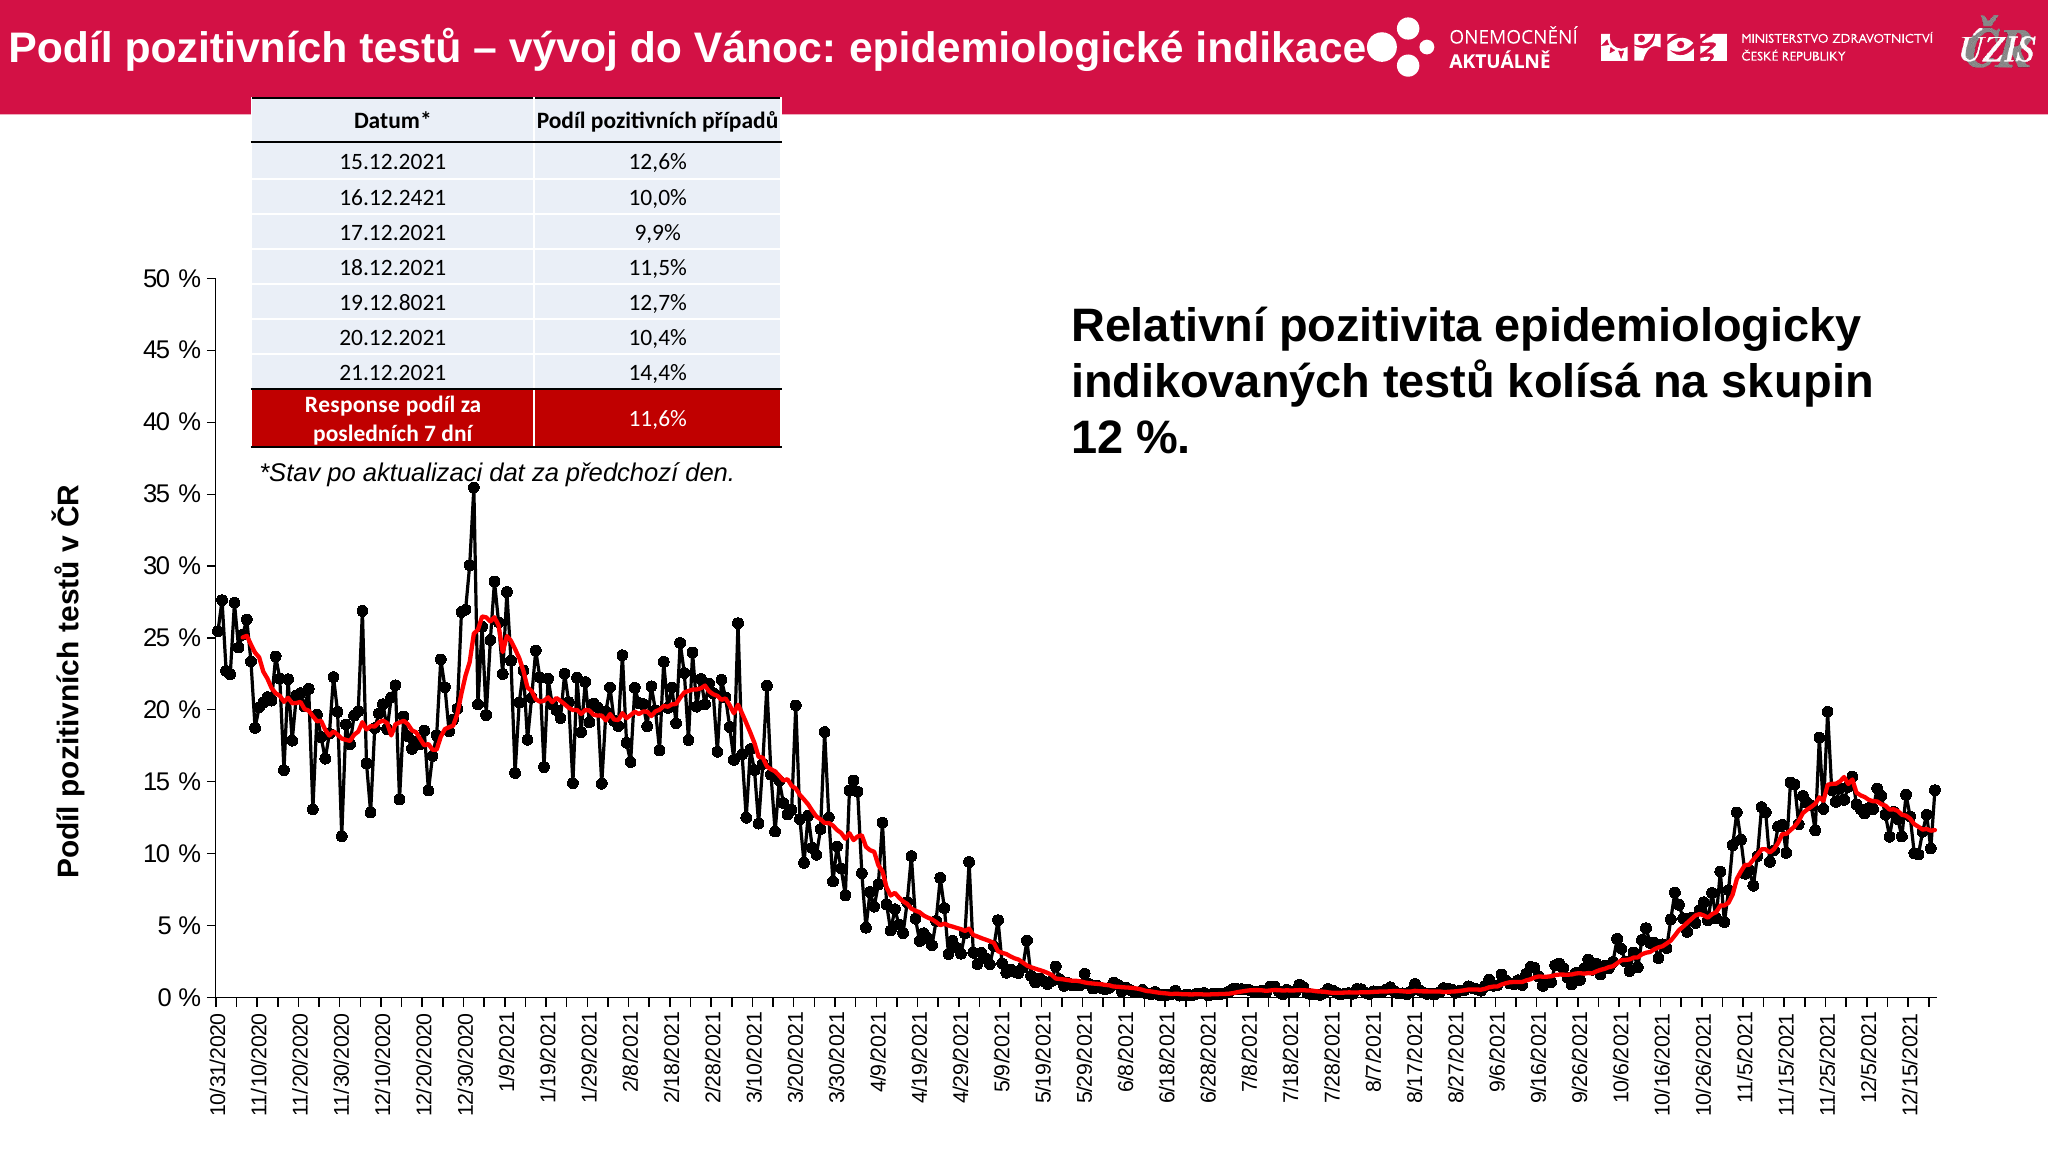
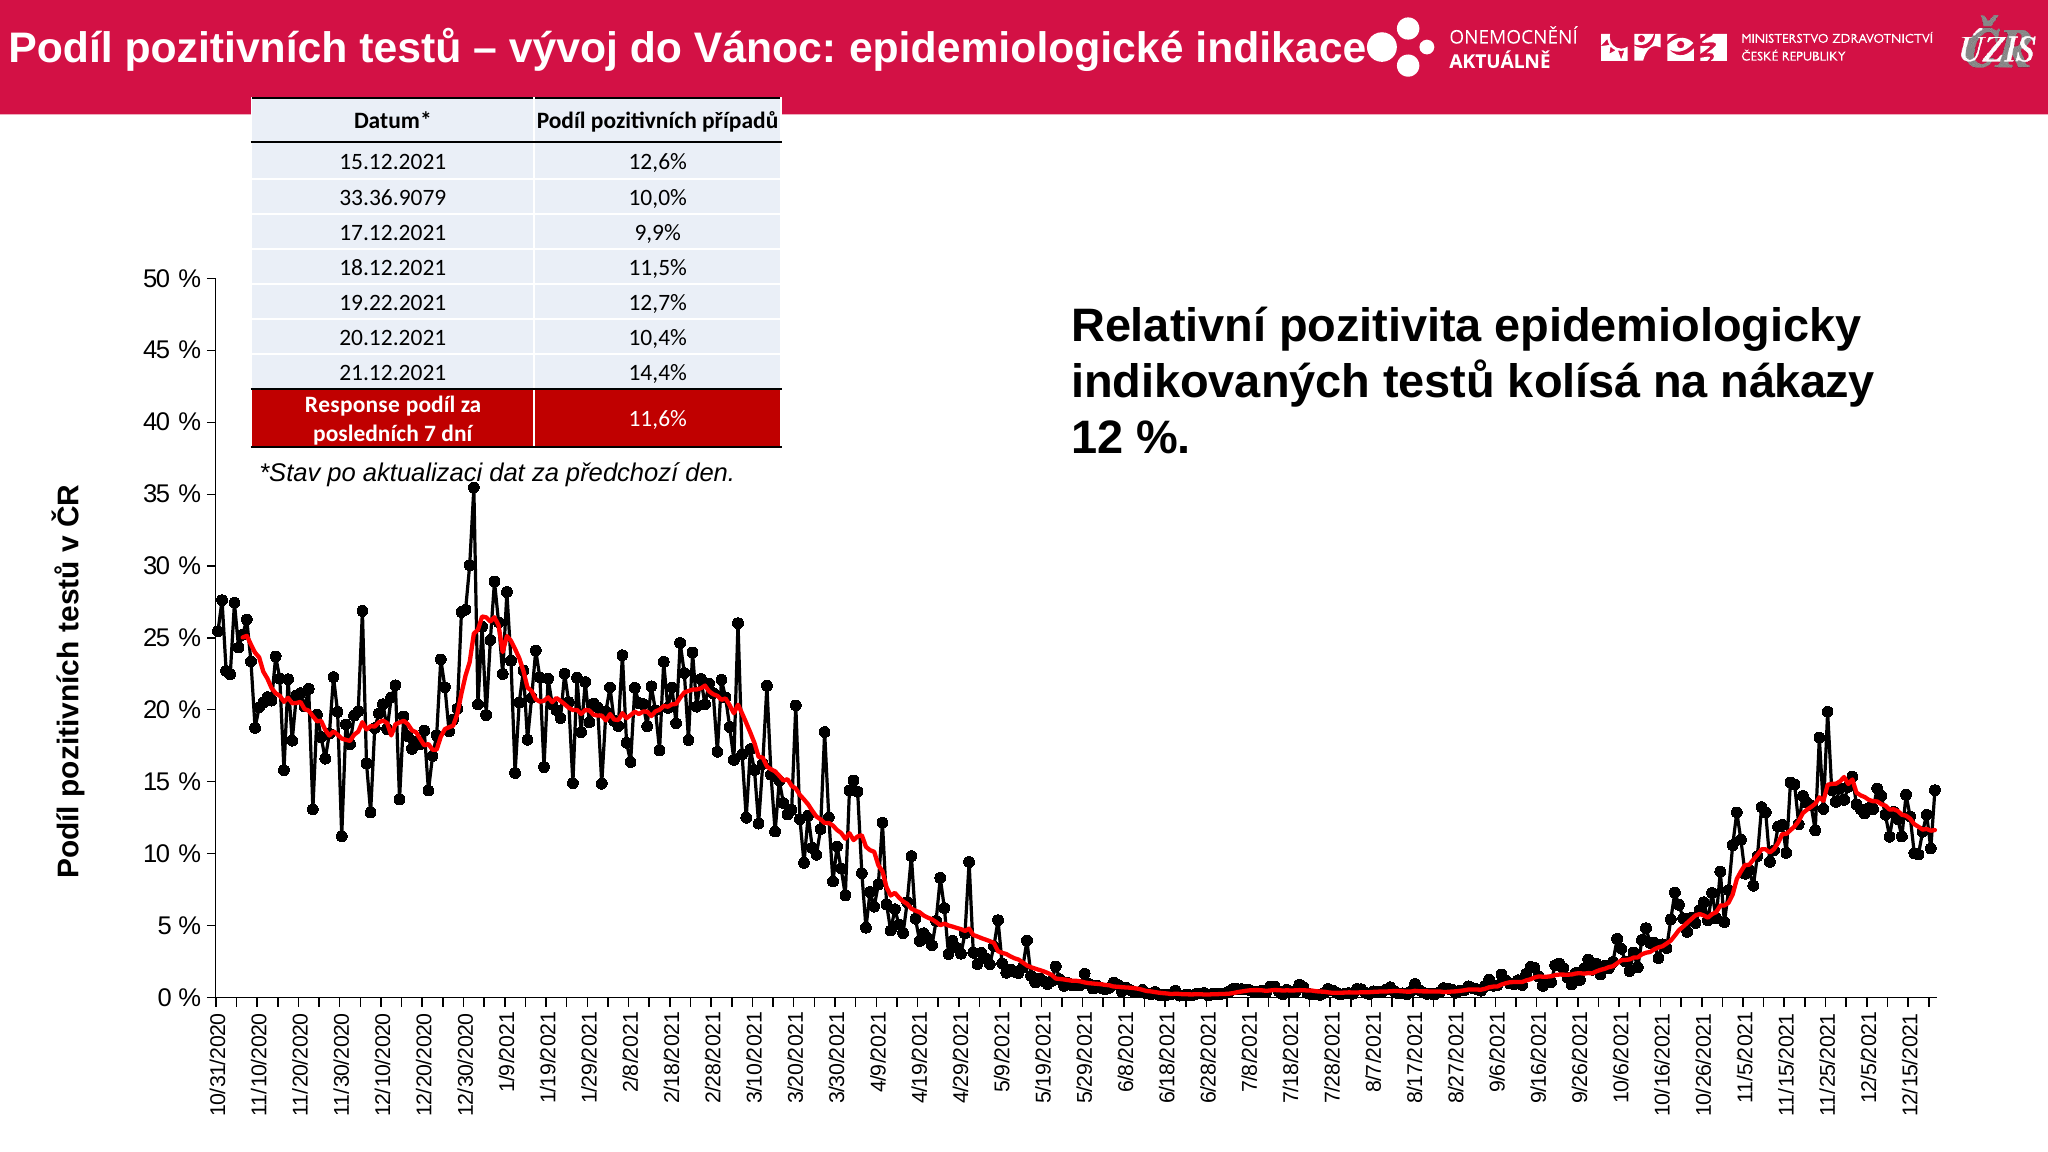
16.12.2421: 16.12.2421 -> 33.36.9079
19.12.8021: 19.12.8021 -> 19.22.2021
skupin: skupin -> nákazy
